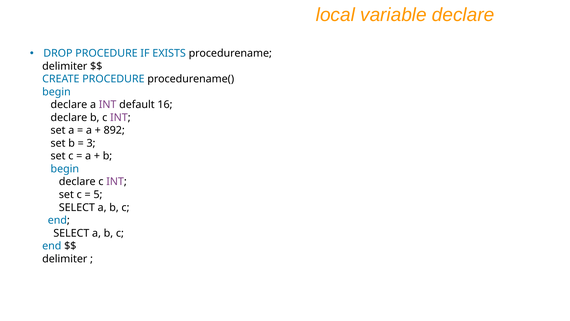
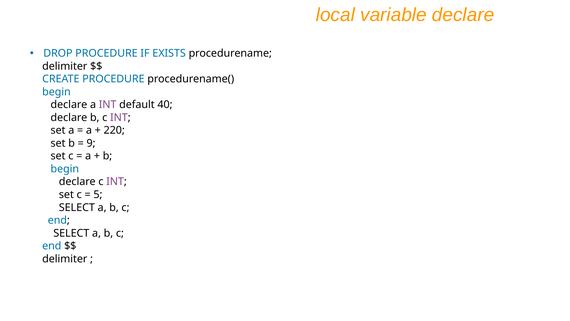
16: 16 -> 40
892: 892 -> 220
3: 3 -> 9
